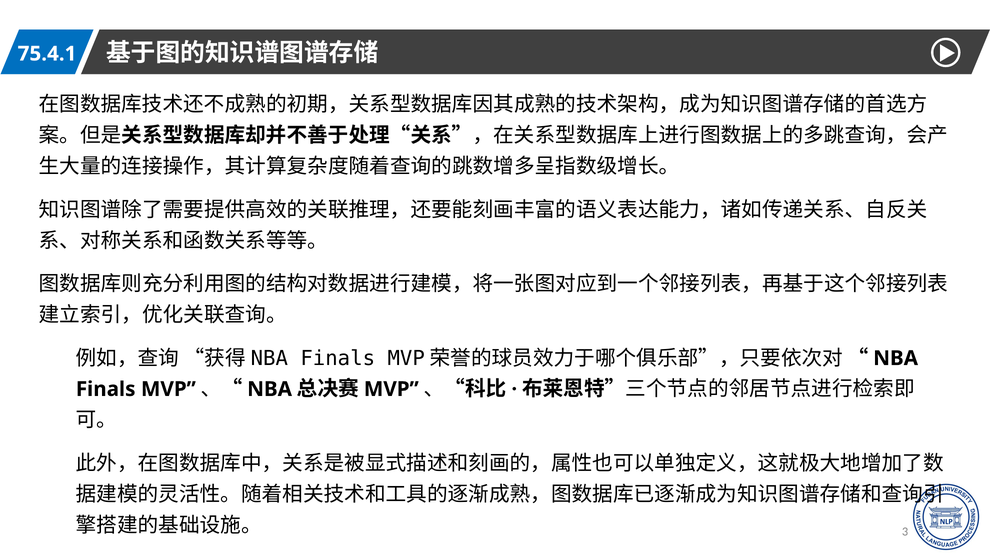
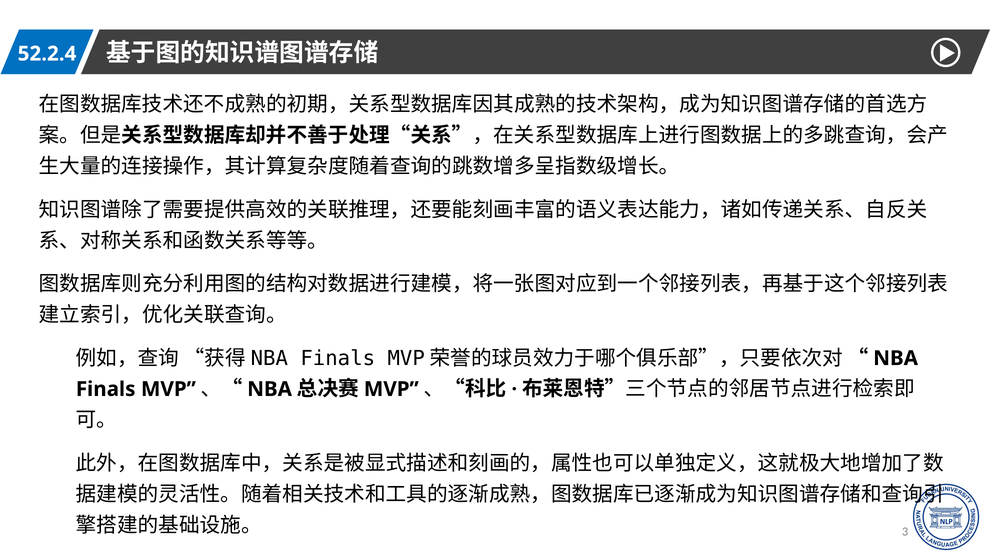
75.4.1: 75.4.1 -> 52.2.4
